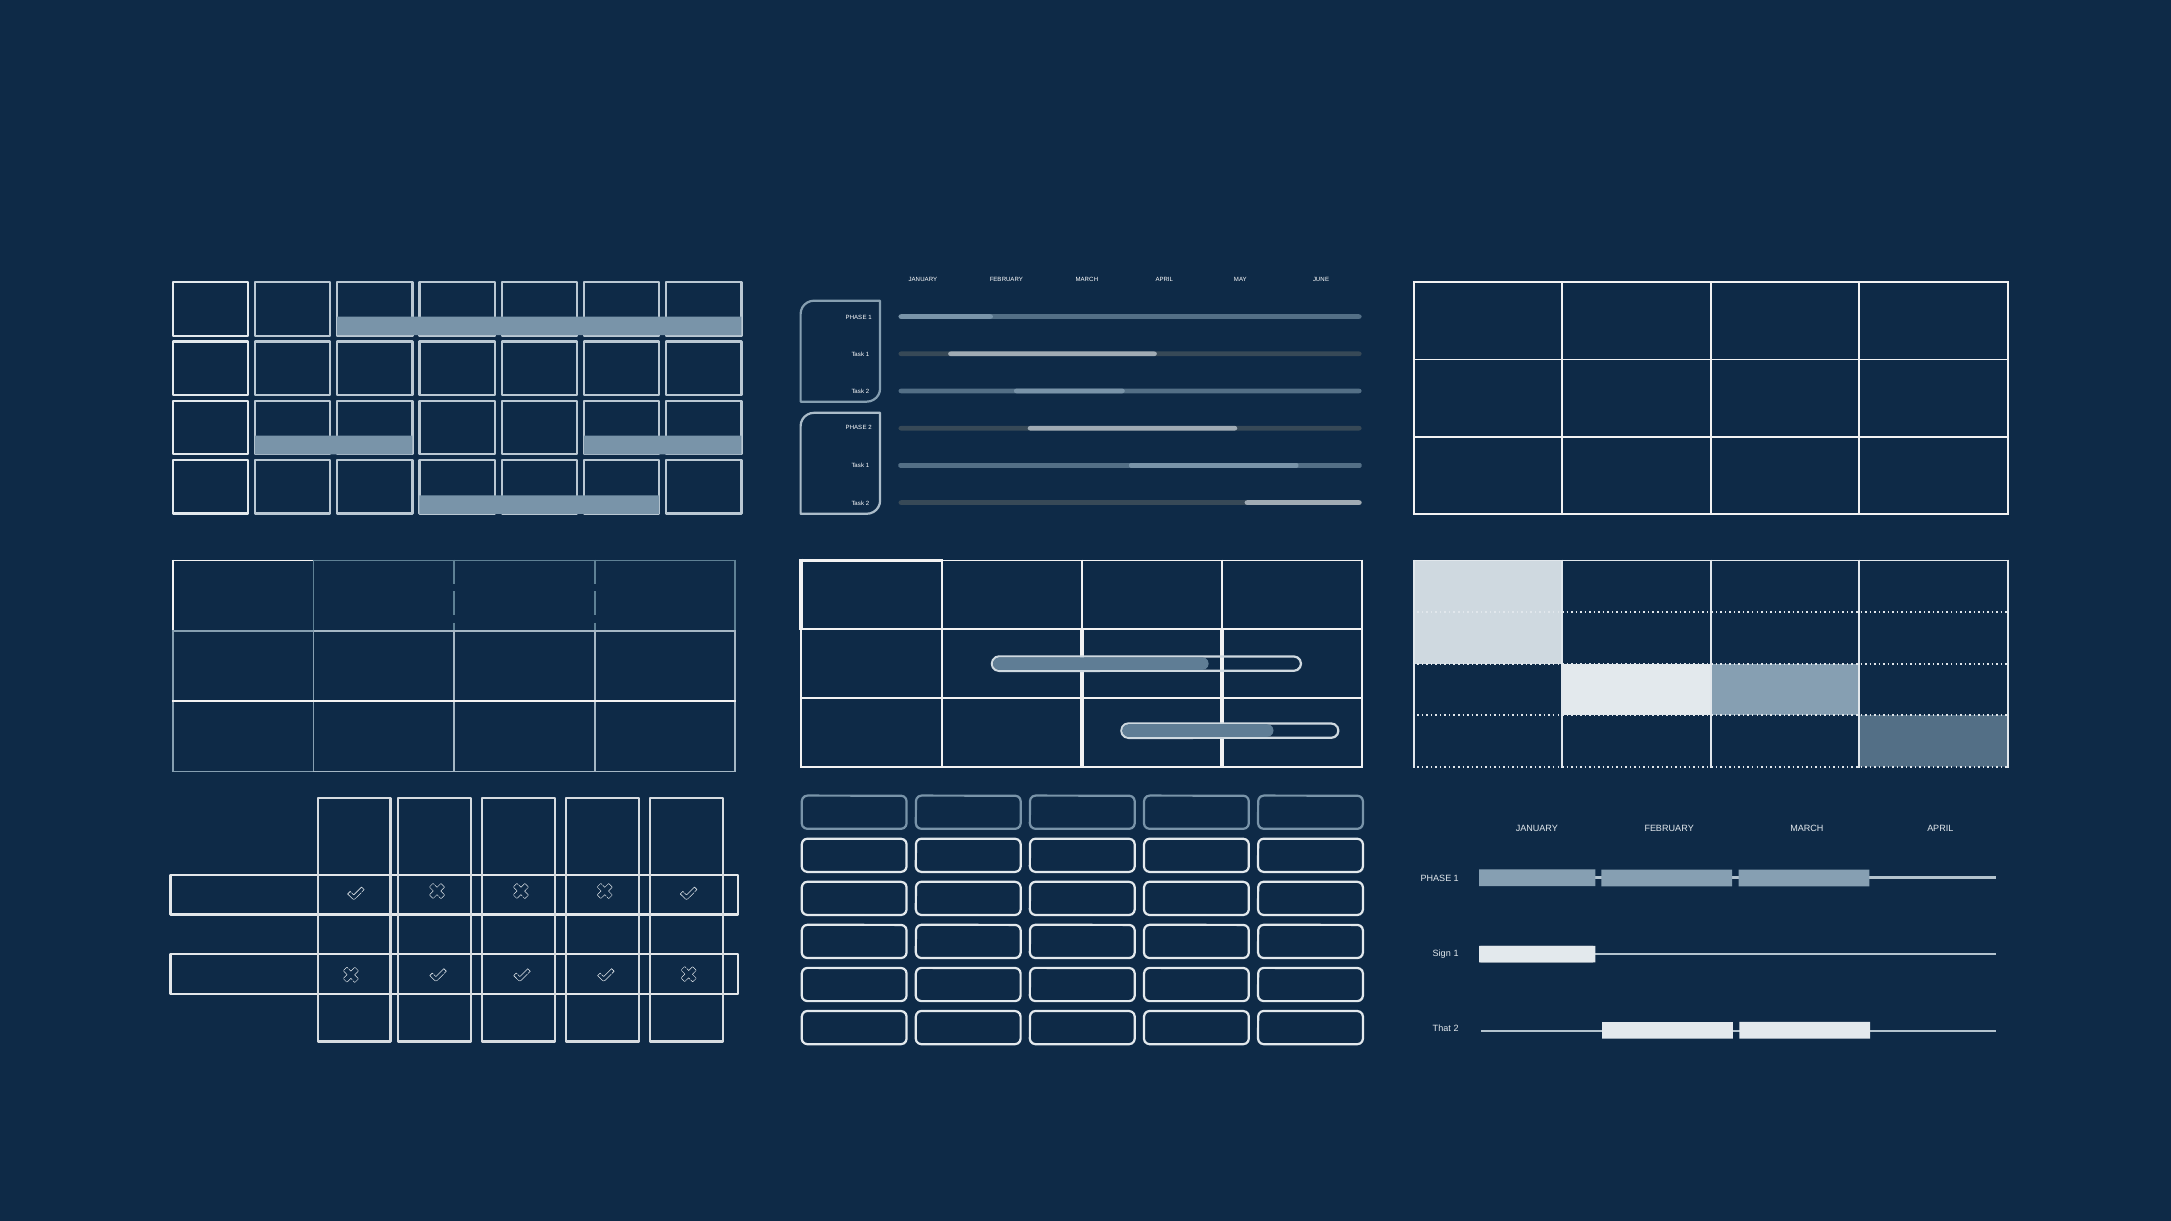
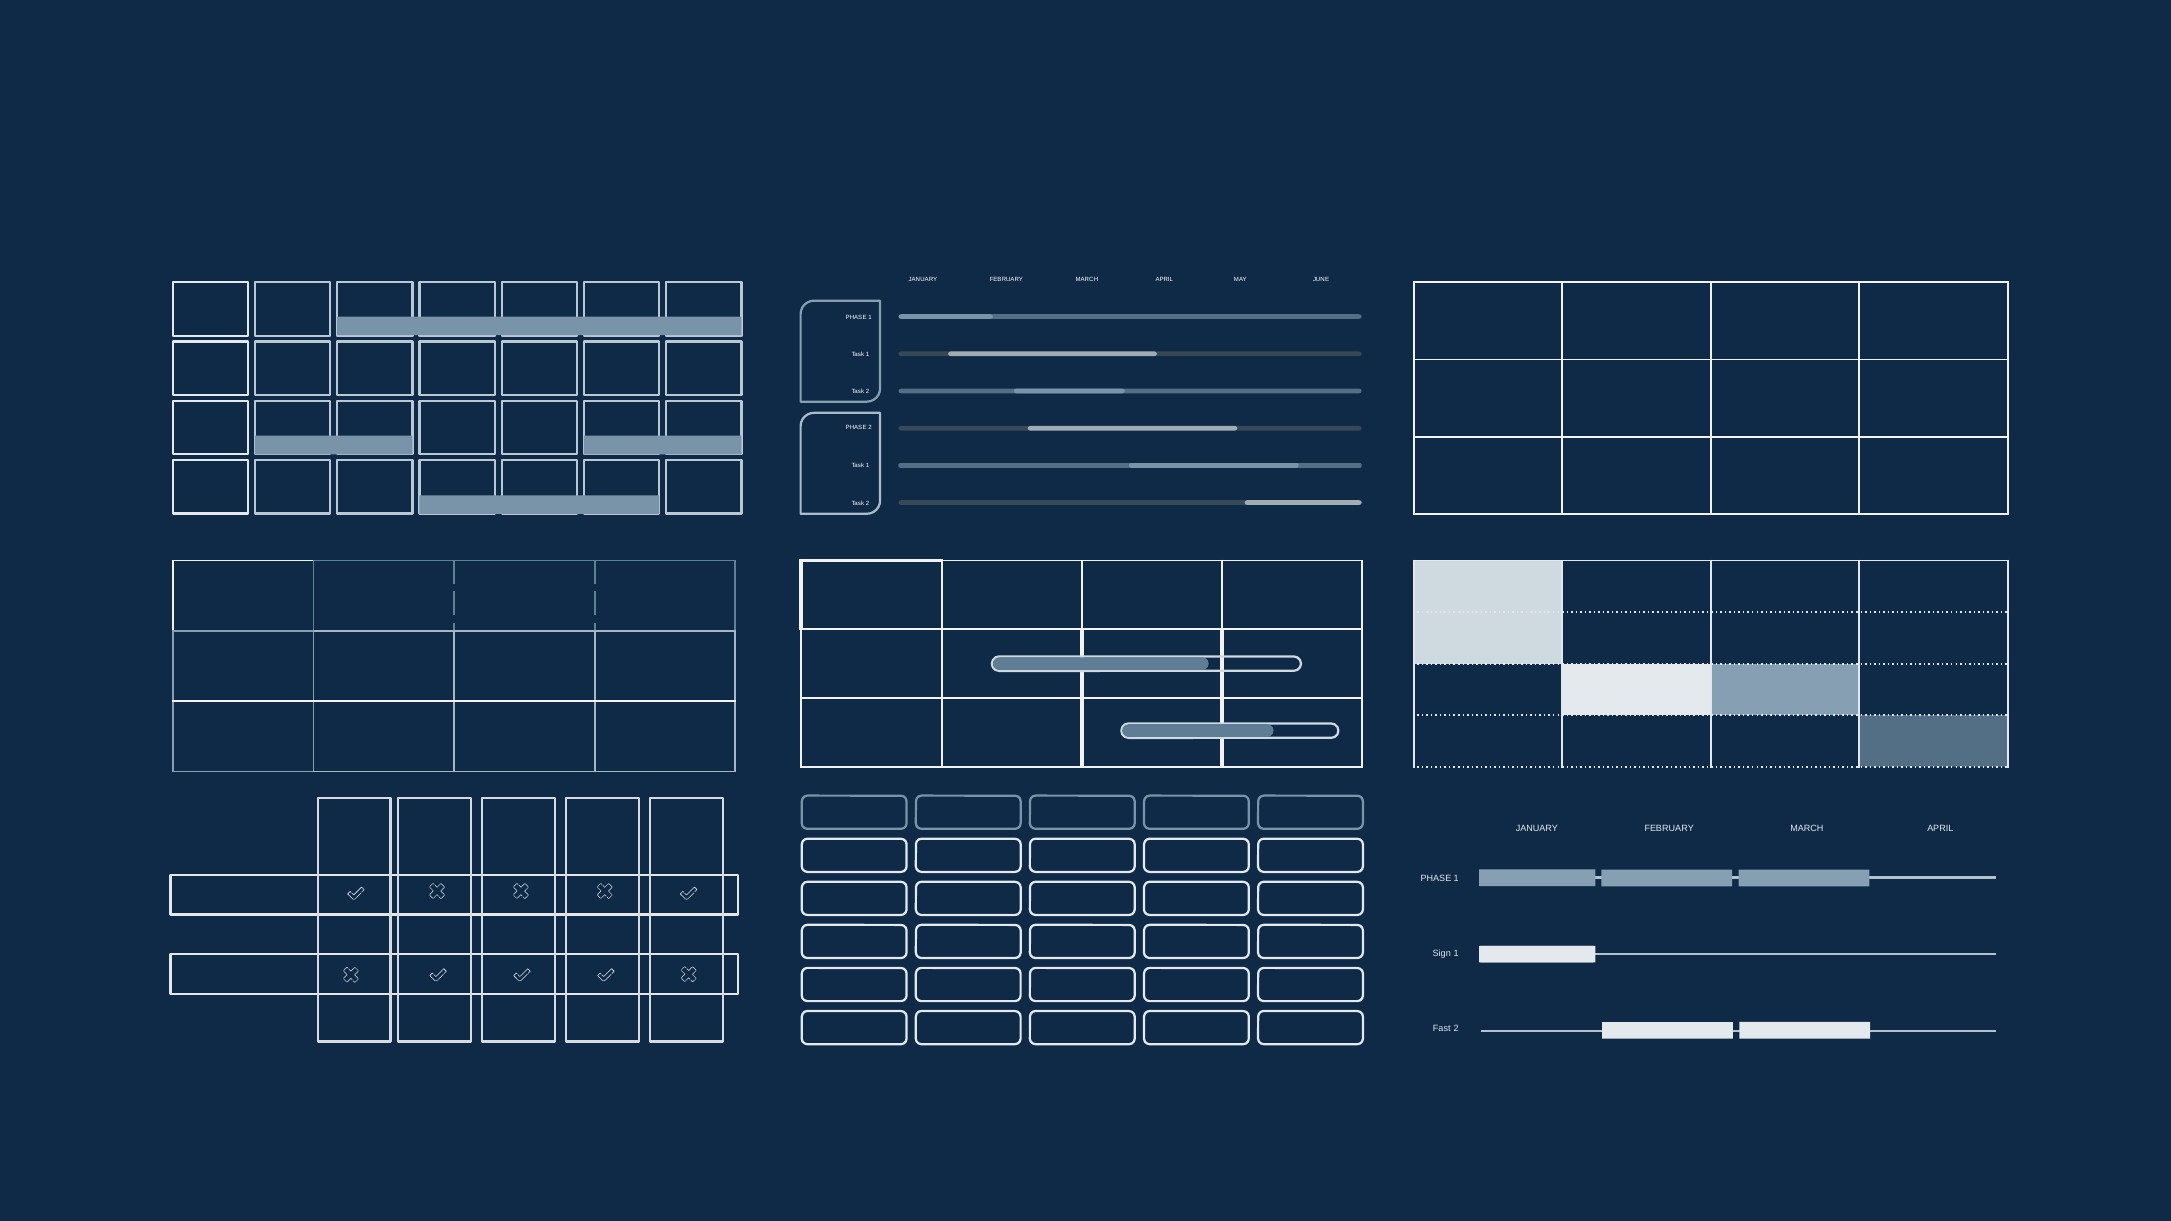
That: That -> Fast
